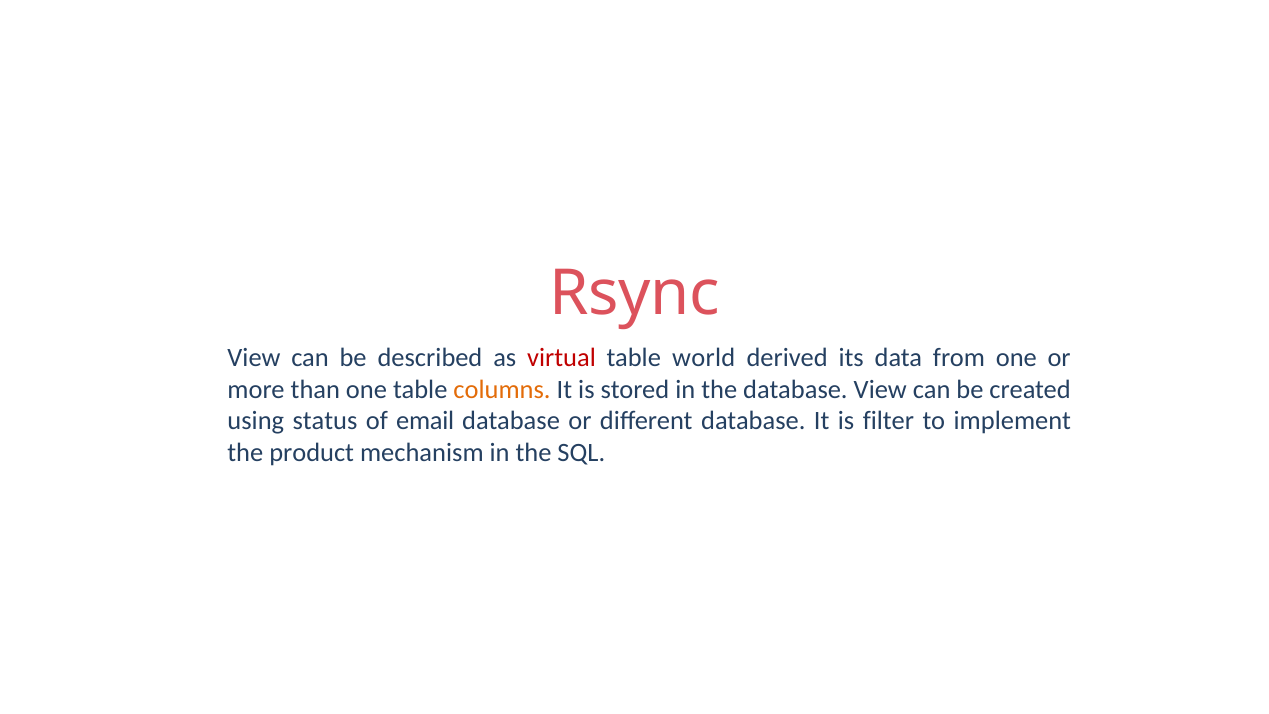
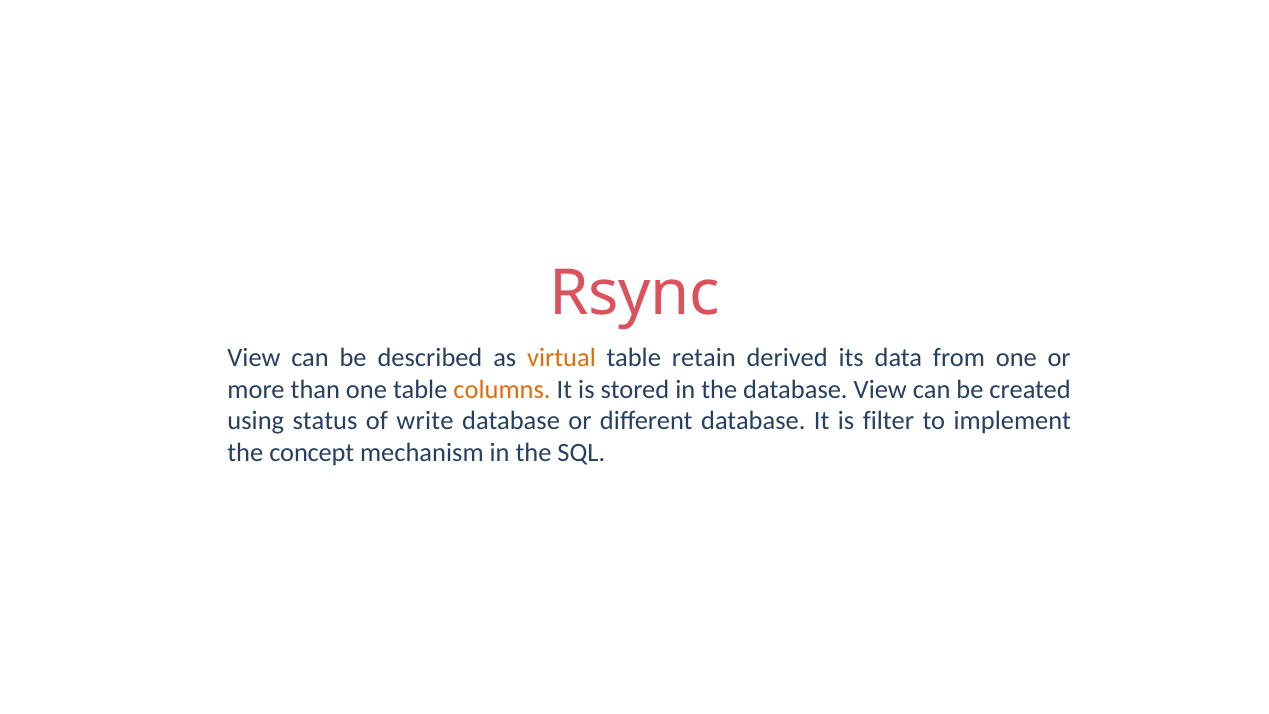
virtual colour: red -> orange
world: world -> retain
email: email -> write
product: product -> concept
